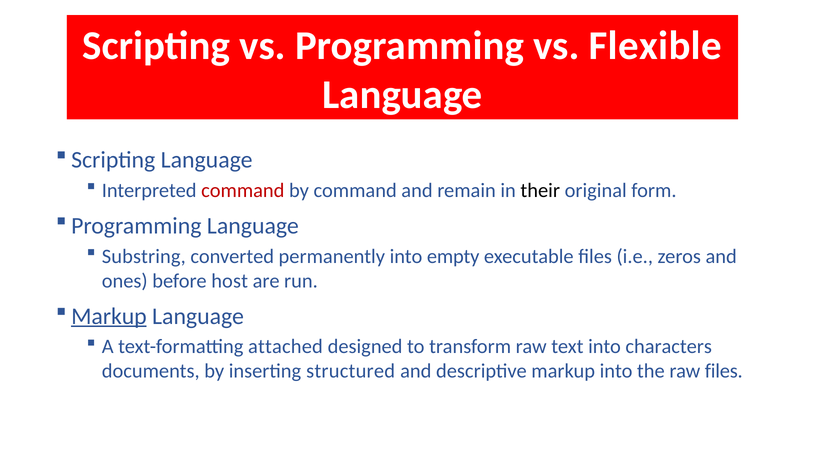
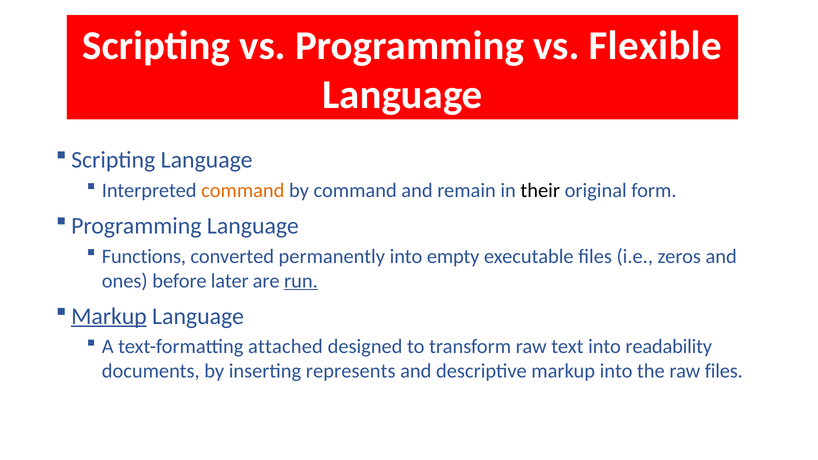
command at (243, 190) colour: red -> orange
Substring: Substring -> Functions
host: host -> later
run underline: none -> present
characters: characters -> readability
structured: structured -> represents
